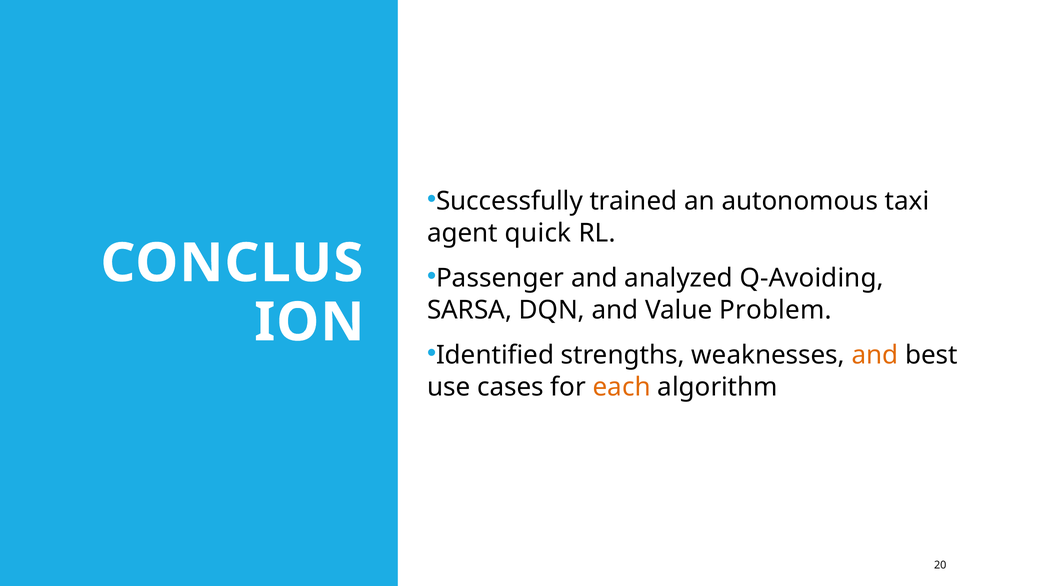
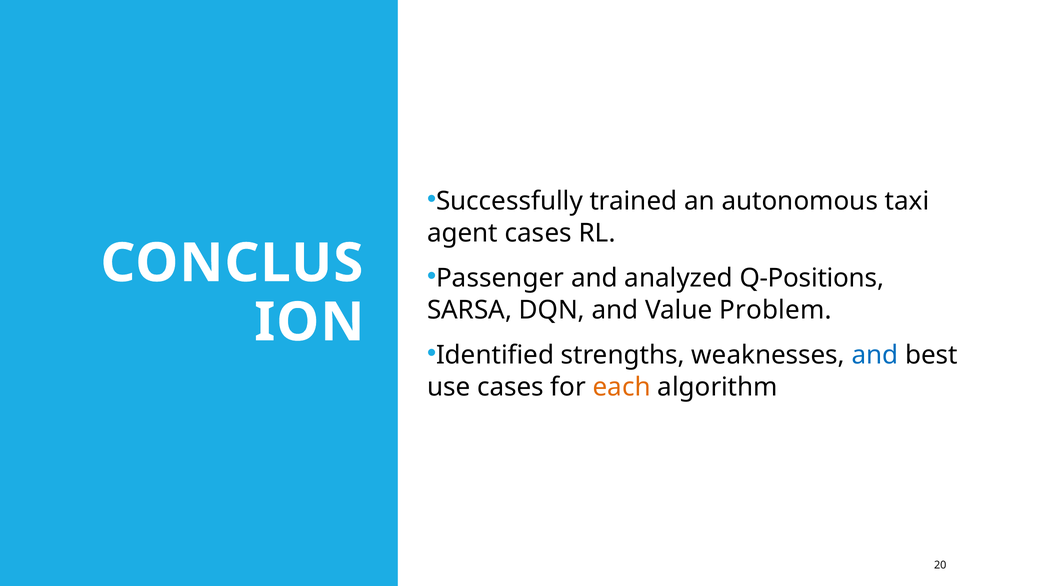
agent quick: quick -> cases
Q-Avoiding: Q-Avoiding -> Q-Positions
and at (875, 355) colour: orange -> blue
